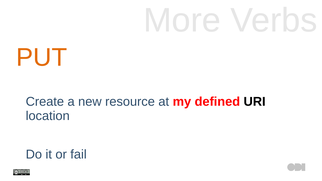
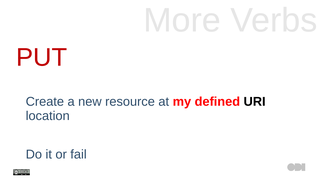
PUT colour: orange -> red
